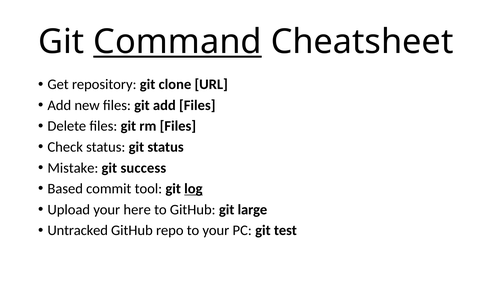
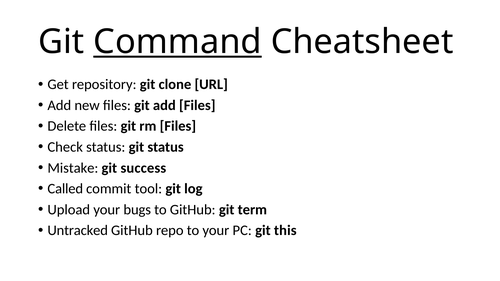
Based: Based -> Called
log underline: present -> none
here: here -> bugs
large: large -> term
test: test -> this
